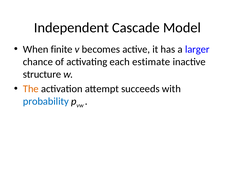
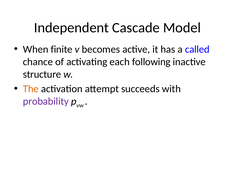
larger: larger -> called
estimate: estimate -> following
probability colour: blue -> purple
